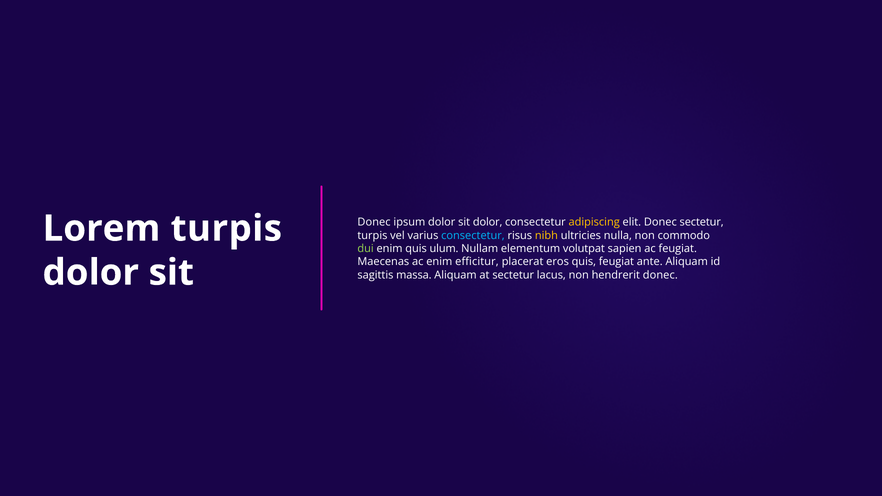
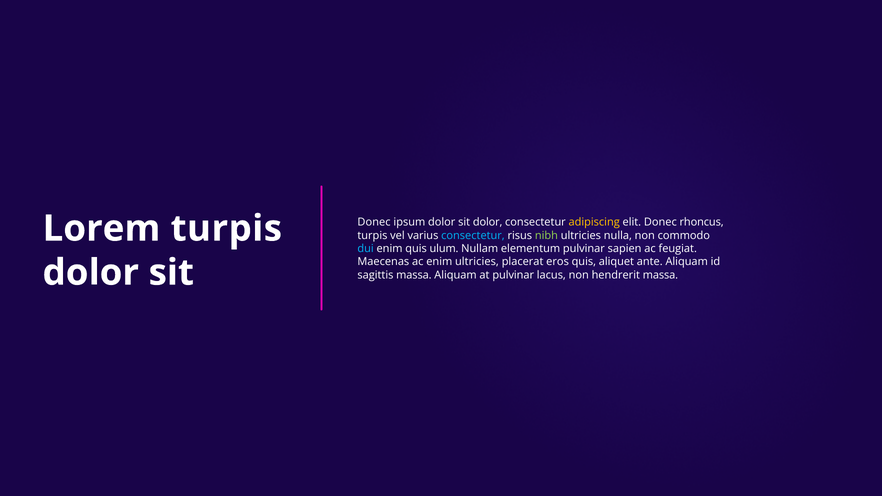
Donec sectetur: sectetur -> rhoncus
nibh colour: yellow -> light green
dui colour: light green -> light blue
elementum volutpat: volutpat -> pulvinar
enim efficitur: efficitur -> ultricies
quis feugiat: feugiat -> aliquet
at sectetur: sectetur -> pulvinar
hendrerit donec: donec -> massa
